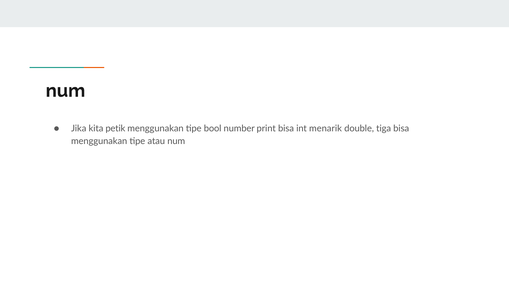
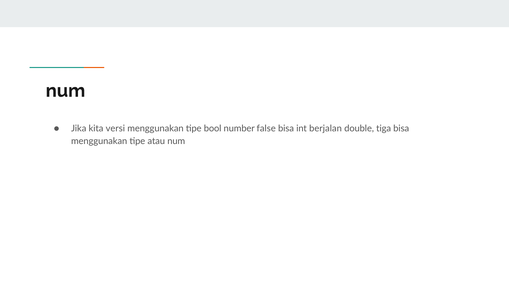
petik: petik -> versi
print: print -> false
menarik: menarik -> berjalan
